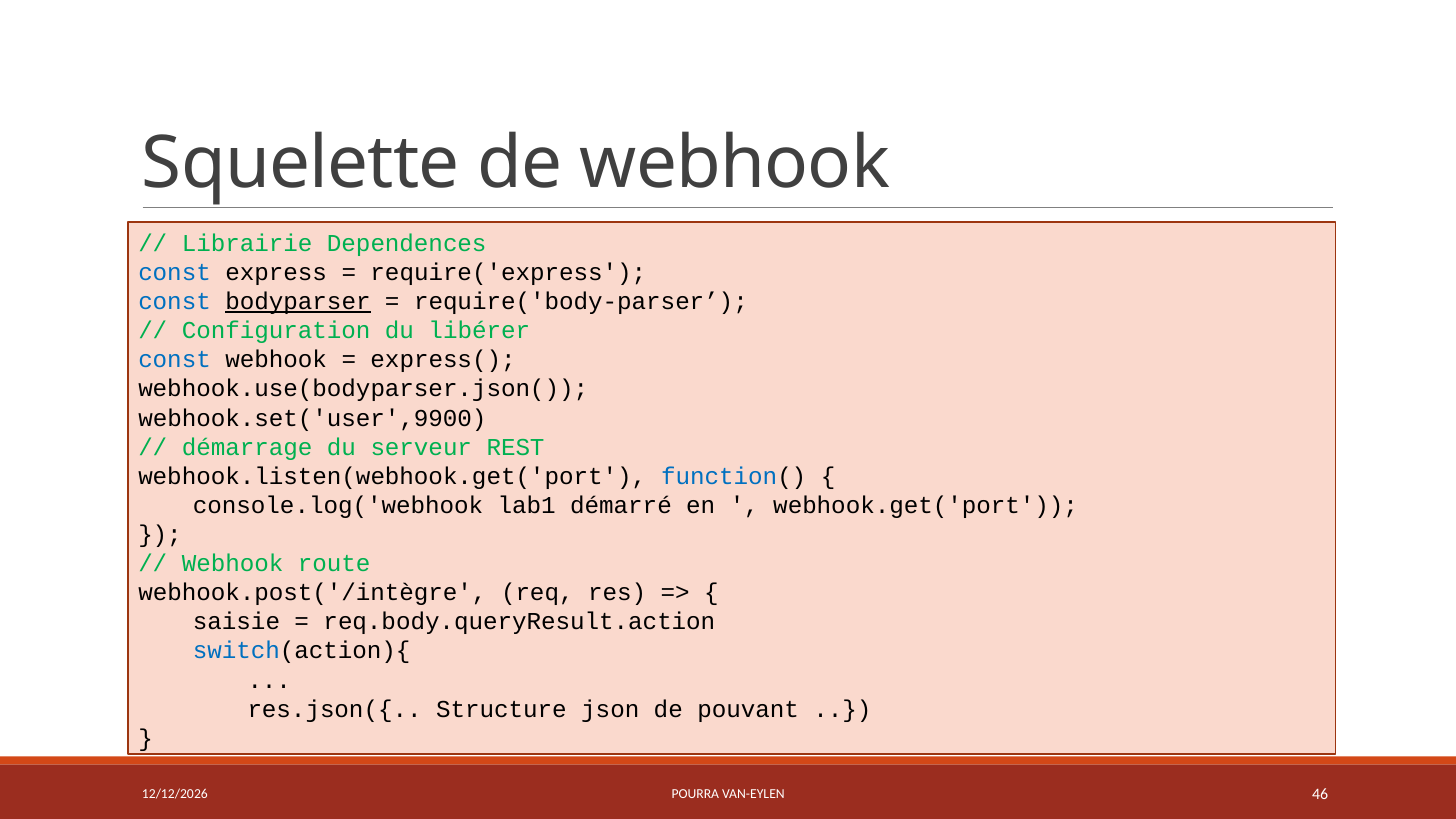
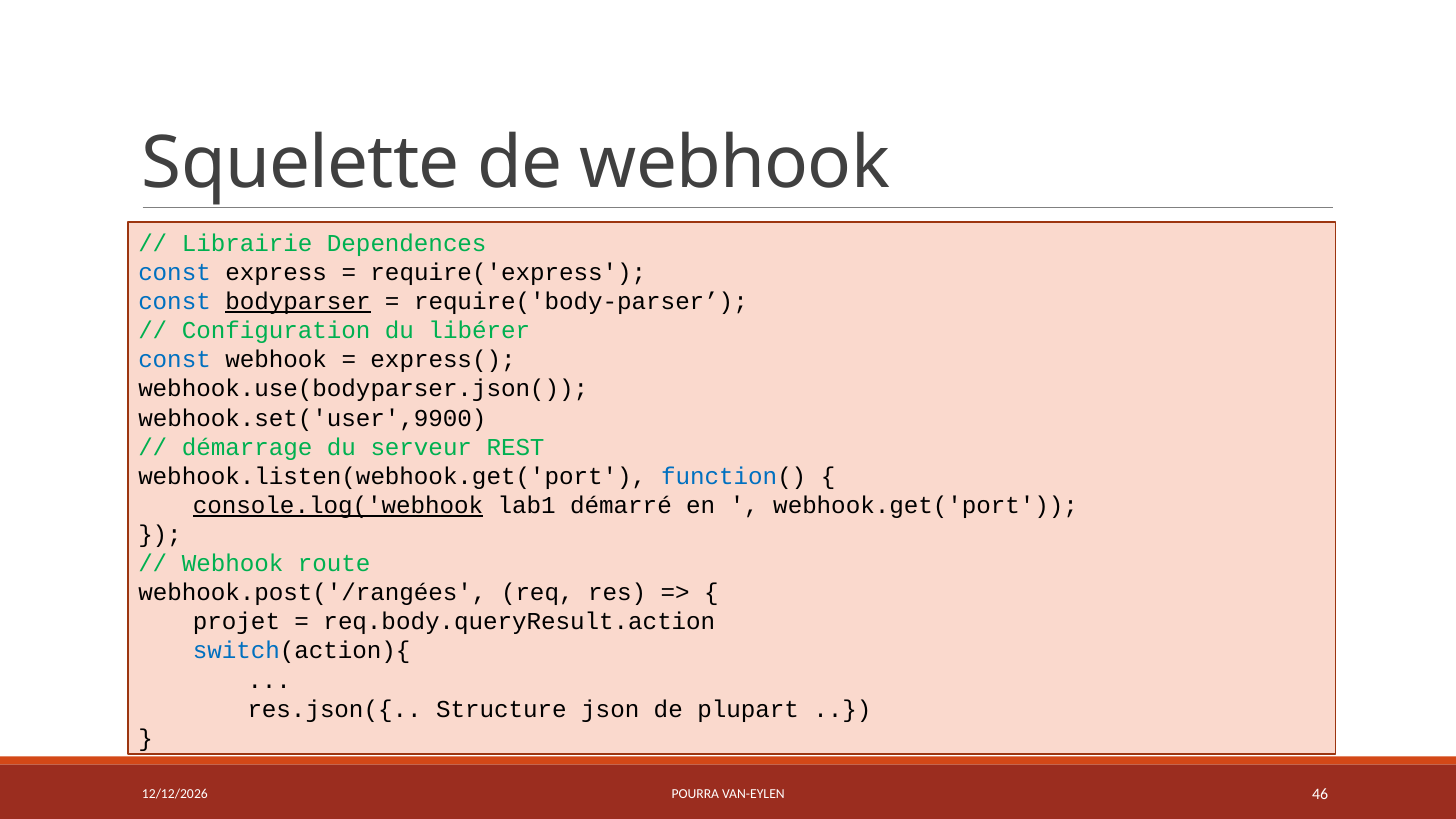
console.log('webhook underline: none -> present
webhook.post('/intègre: webhook.post('/intègre -> webhook.post('/rangées
saisie: saisie -> projet
pouvant: pouvant -> plupart
